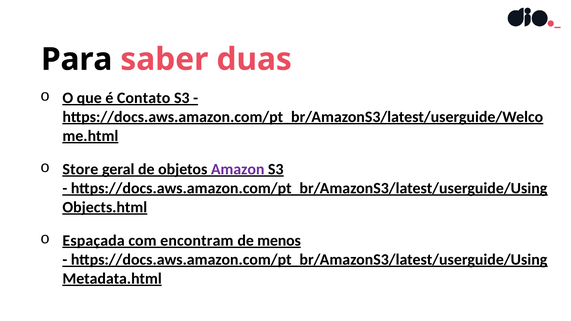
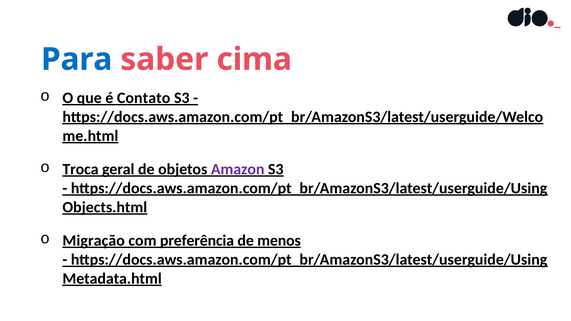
Para colour: black -> blue
duas: duas -> cima
Store: Store -> Troca
Espaçada: Espaçada -> Migração
encontram: encontram -> preferência
